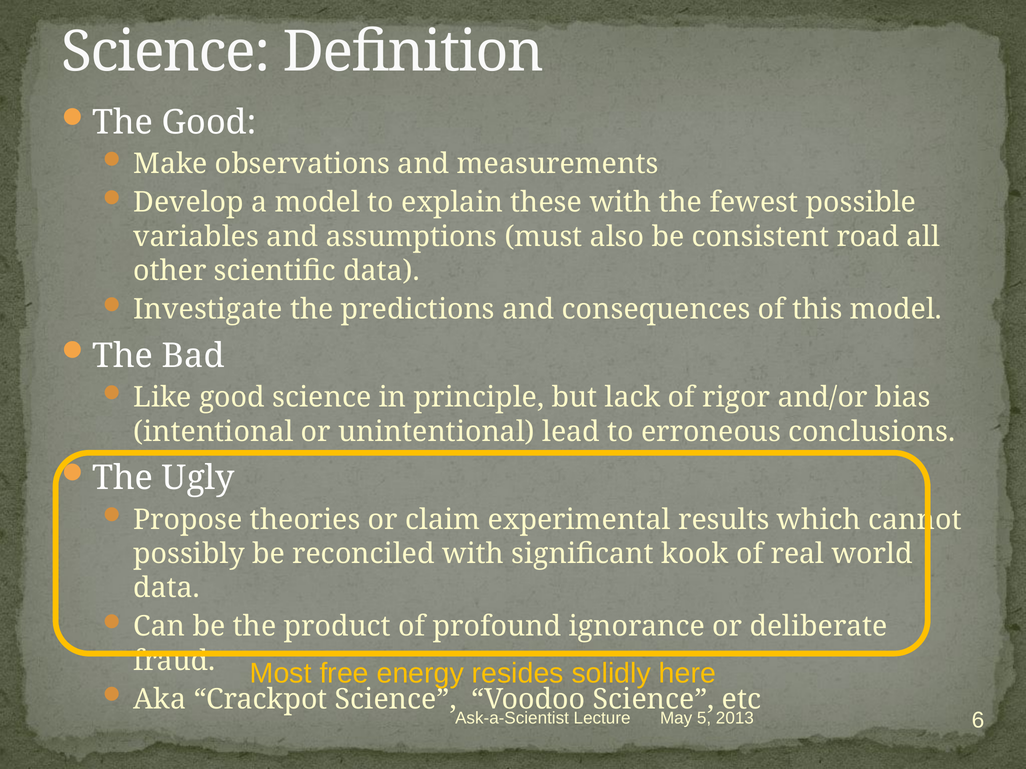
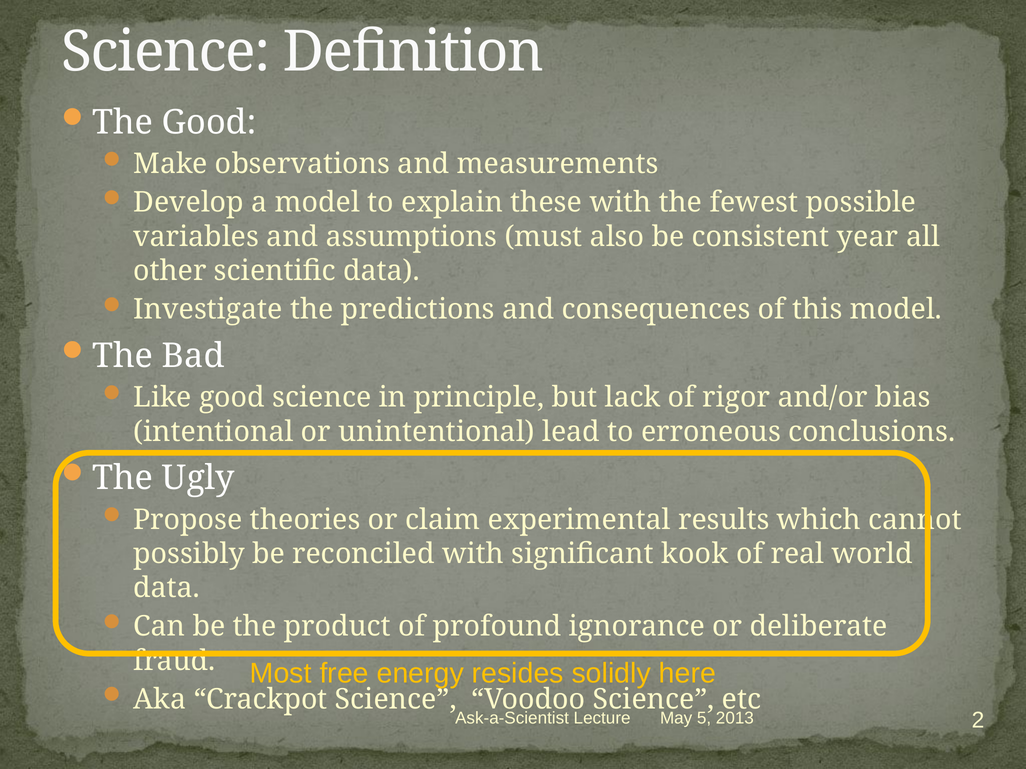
road: road -> year
6: 6 -> 2
